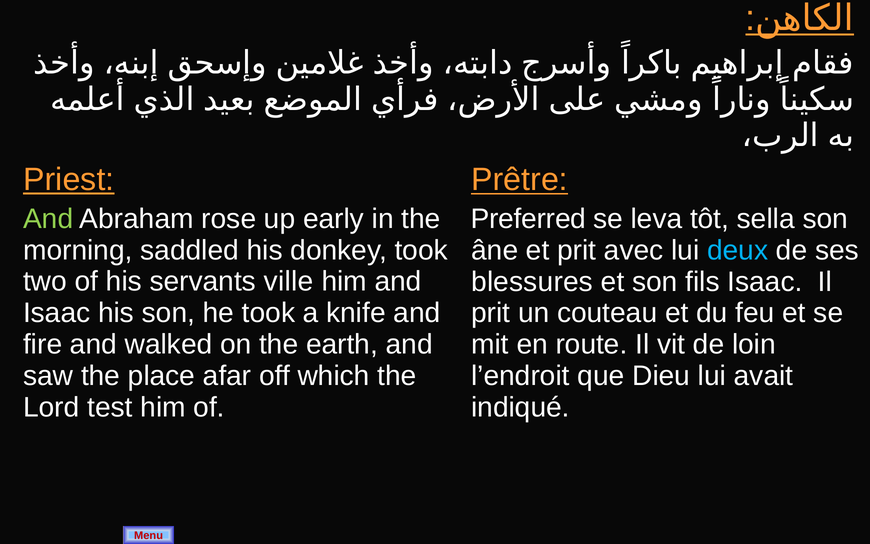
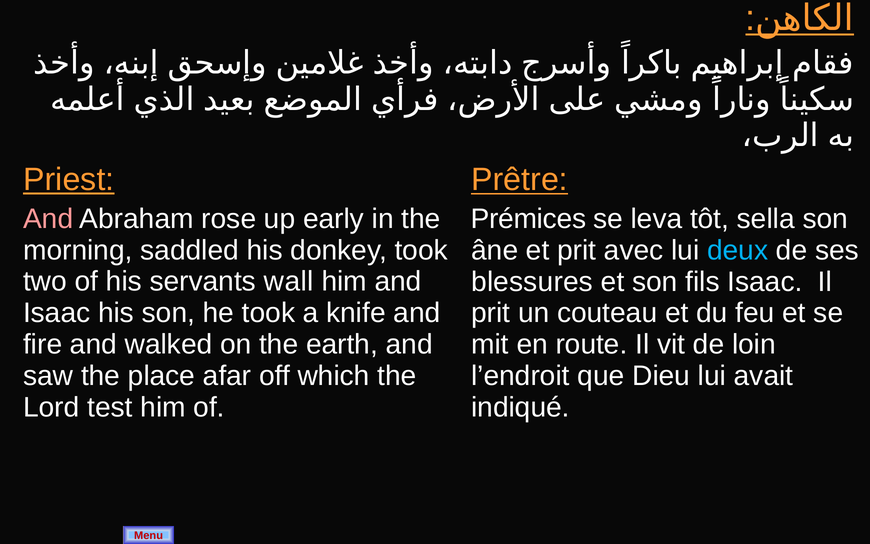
And at (48, 219) colour: light green -> pink
Preferred: Preferred -> Prémices
ville: ville -> wall
